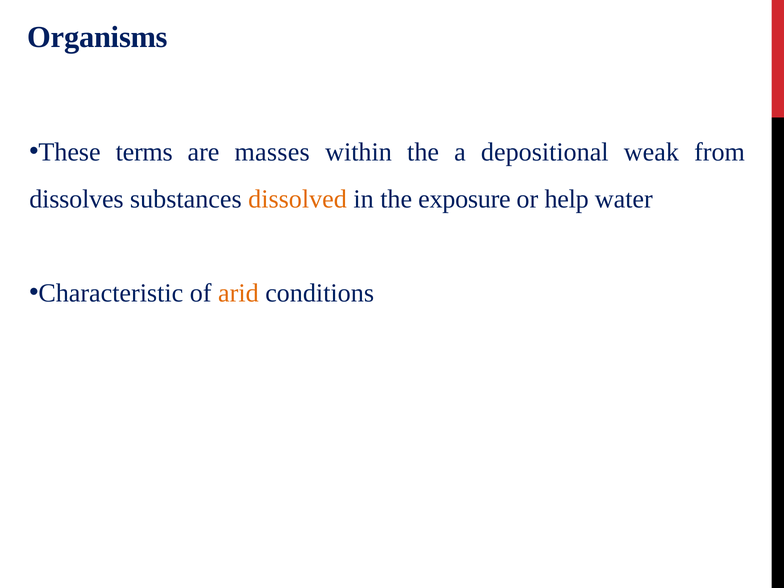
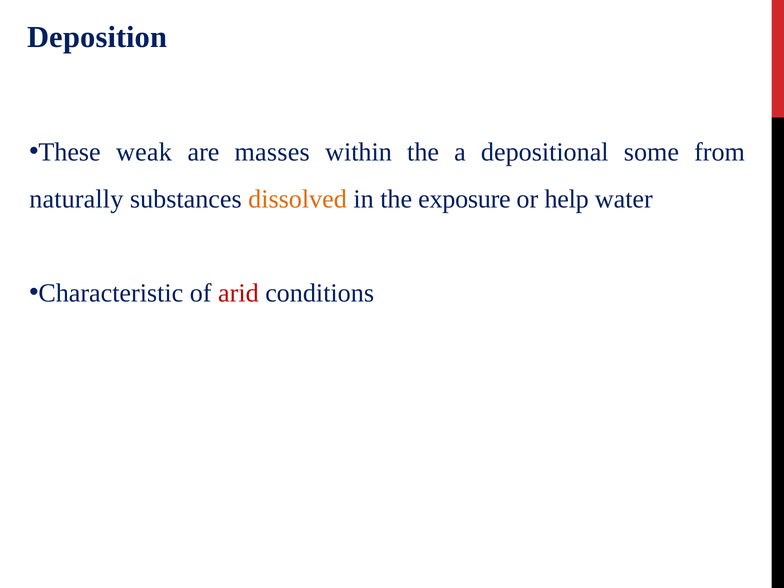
Organisms: Organisms -> Deposition
terms: terms -> weak
weak: weak -> some
dissolves: dissolves -> naturally
arid colour: orange -> red
